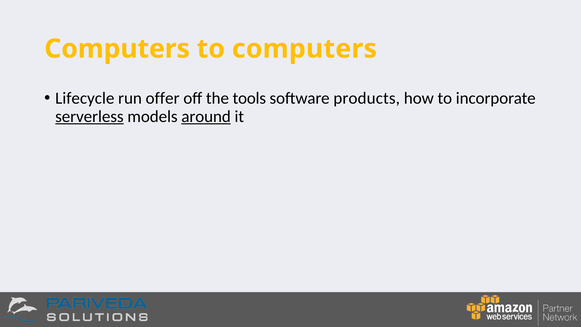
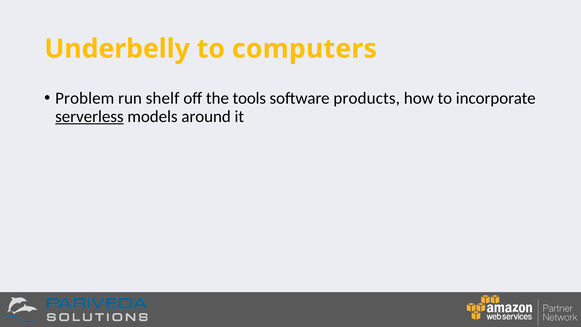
Computers at (117, 49): Computers -> Underbelly
Lifecycle: Lifecycle -> Problem
offer: offer -> shelf
around underline: present -> none
